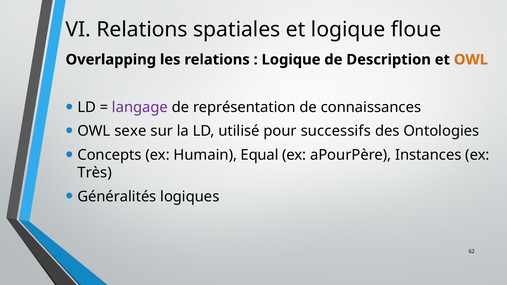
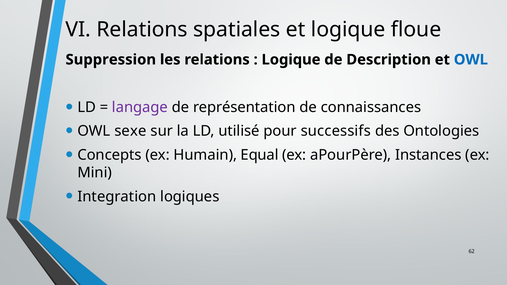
Overlapping: Overlapping -> Suppression
OWL at (471, 60) colour: orange -> blue
Très: Très -> Mini
Généralités: Généralités -> Integration
